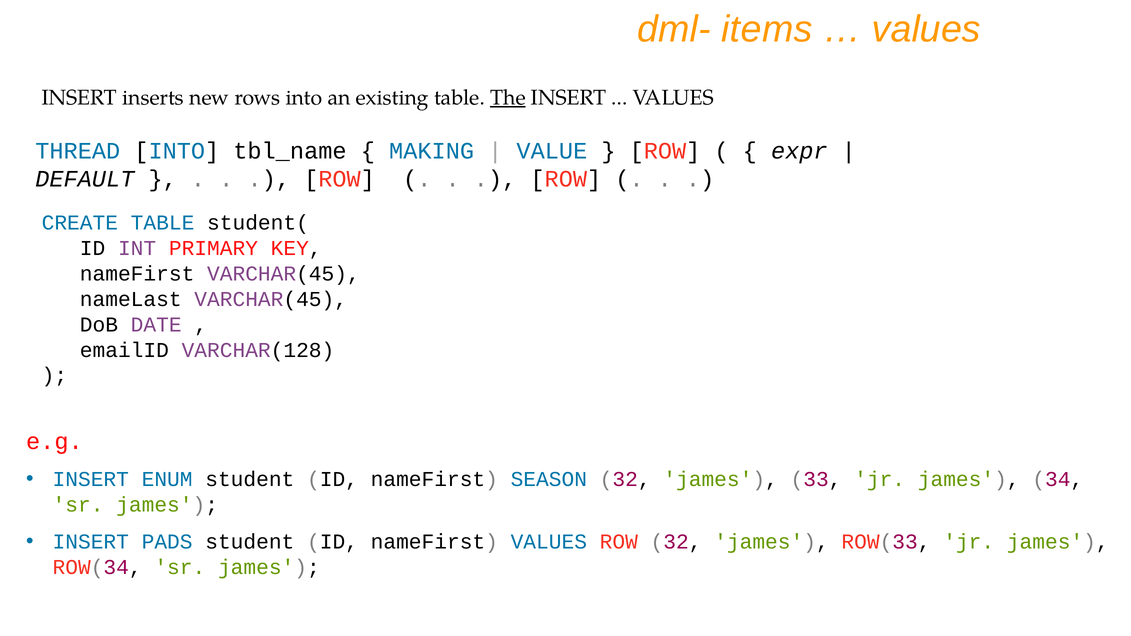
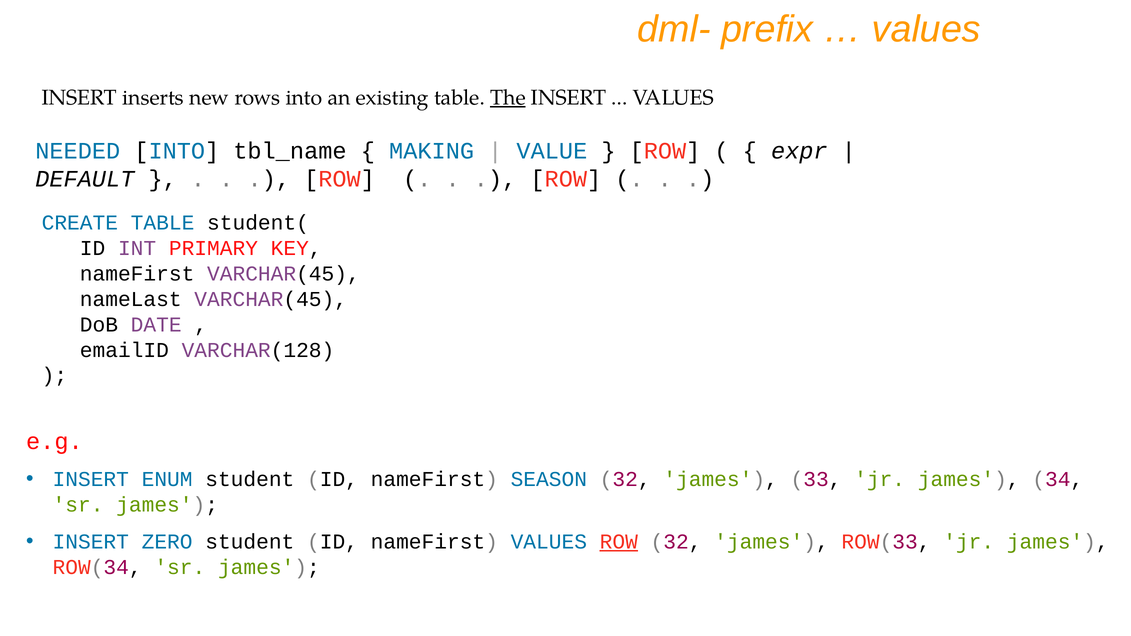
items: items -> prefix
THREAD: THREAD -> NEEDED
PADS: PADS -> ZERO
ROW at (619, 542) underline: none -> present
